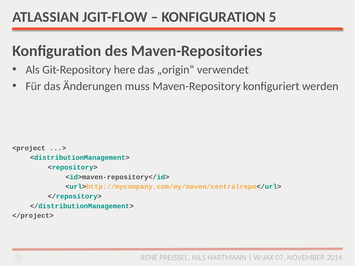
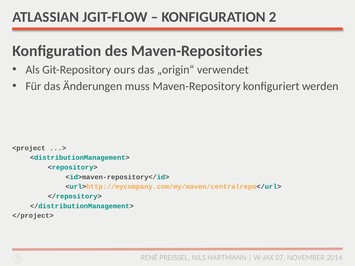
5: 5 -> 2
here: here -> ours
